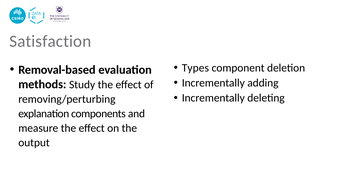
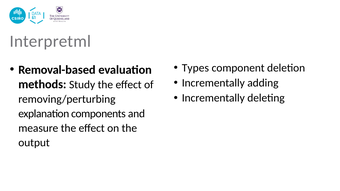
Satisfaction: Satisfaction -> Interpretml
